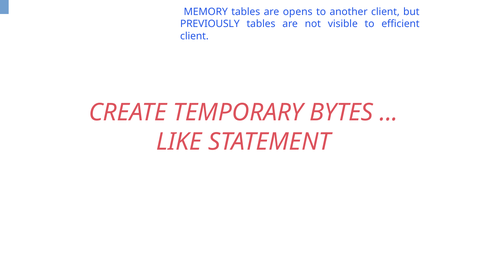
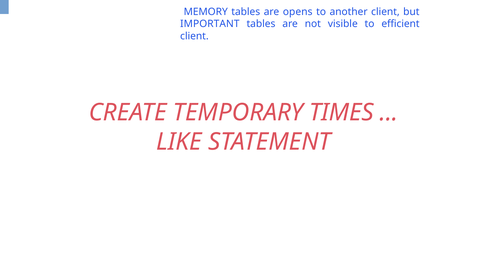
PREVIOUSLY: PREVIOUSLY -> IMPORTANT
BYTES: BYTES -> TIMES
